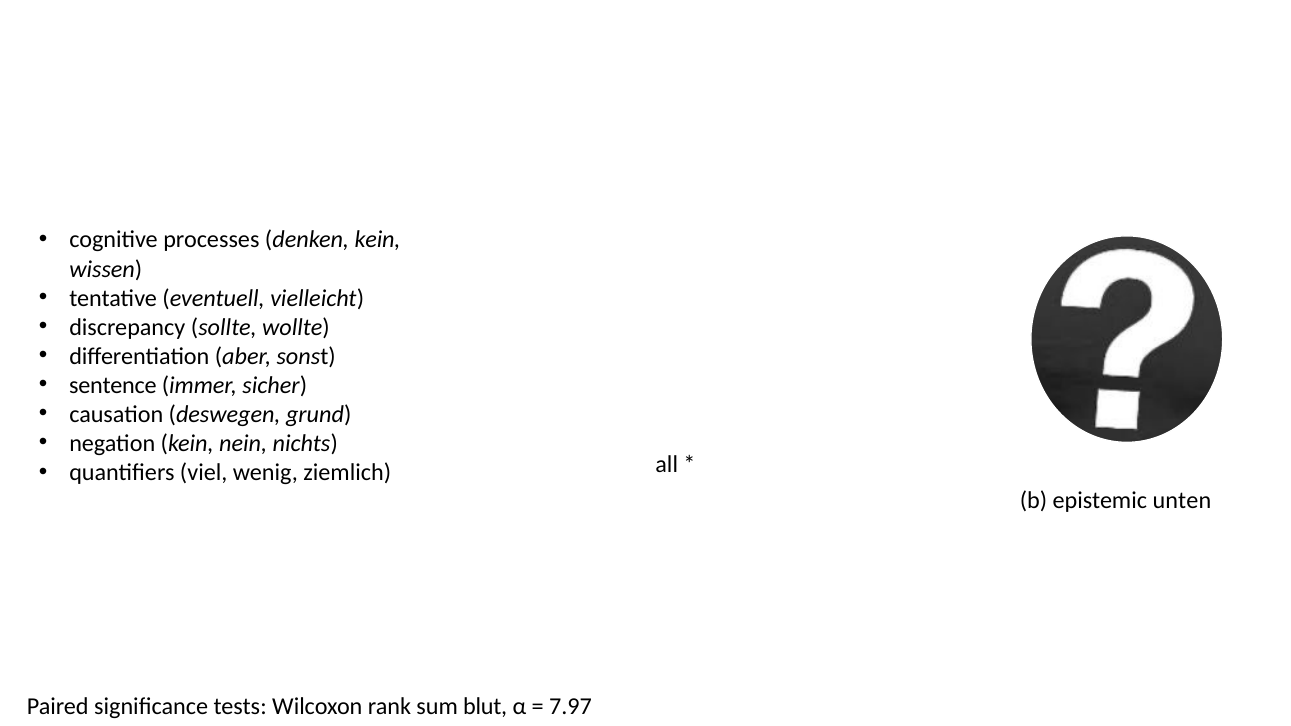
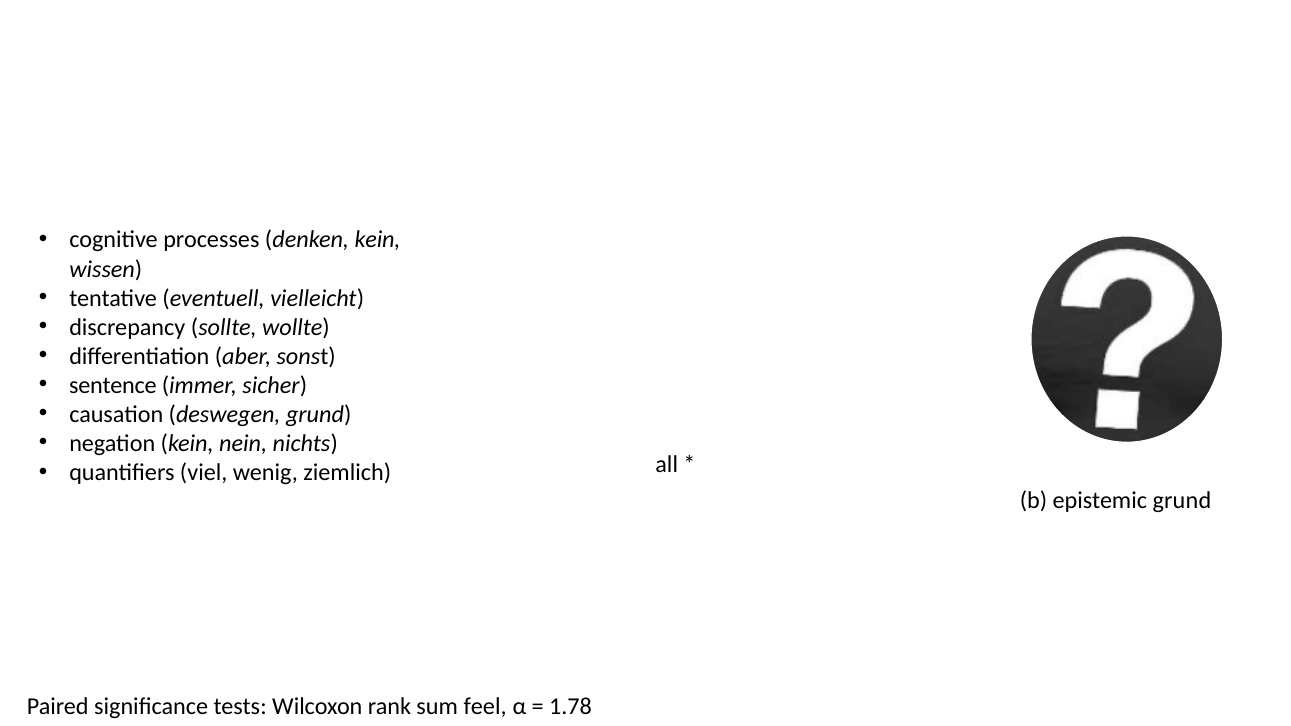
epistemic unten: unten -> grund
blut: blut -> feel
7.97: 7.97 -> 1.78
